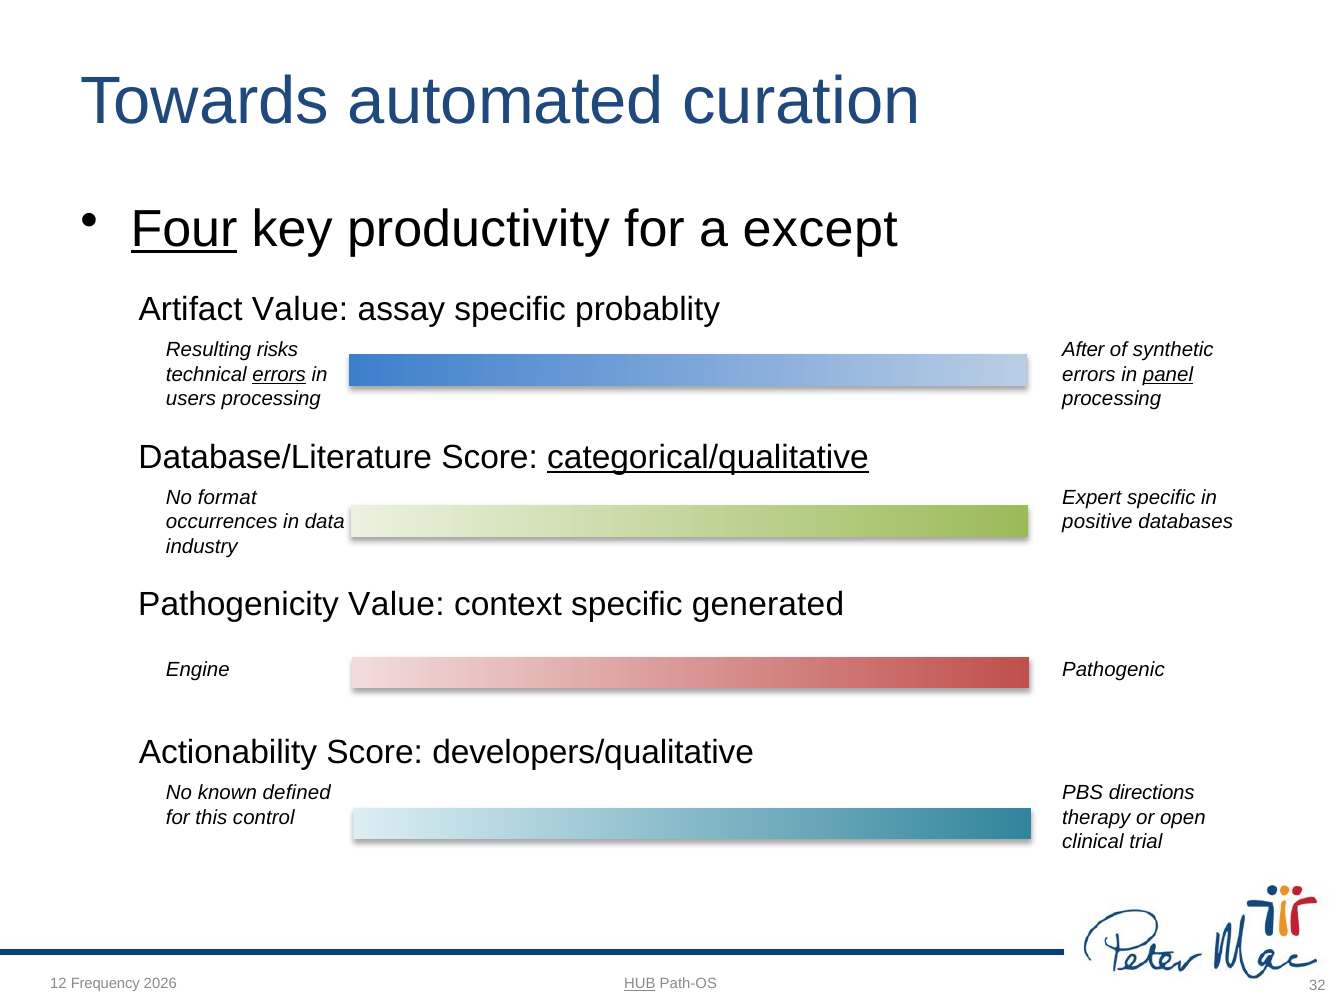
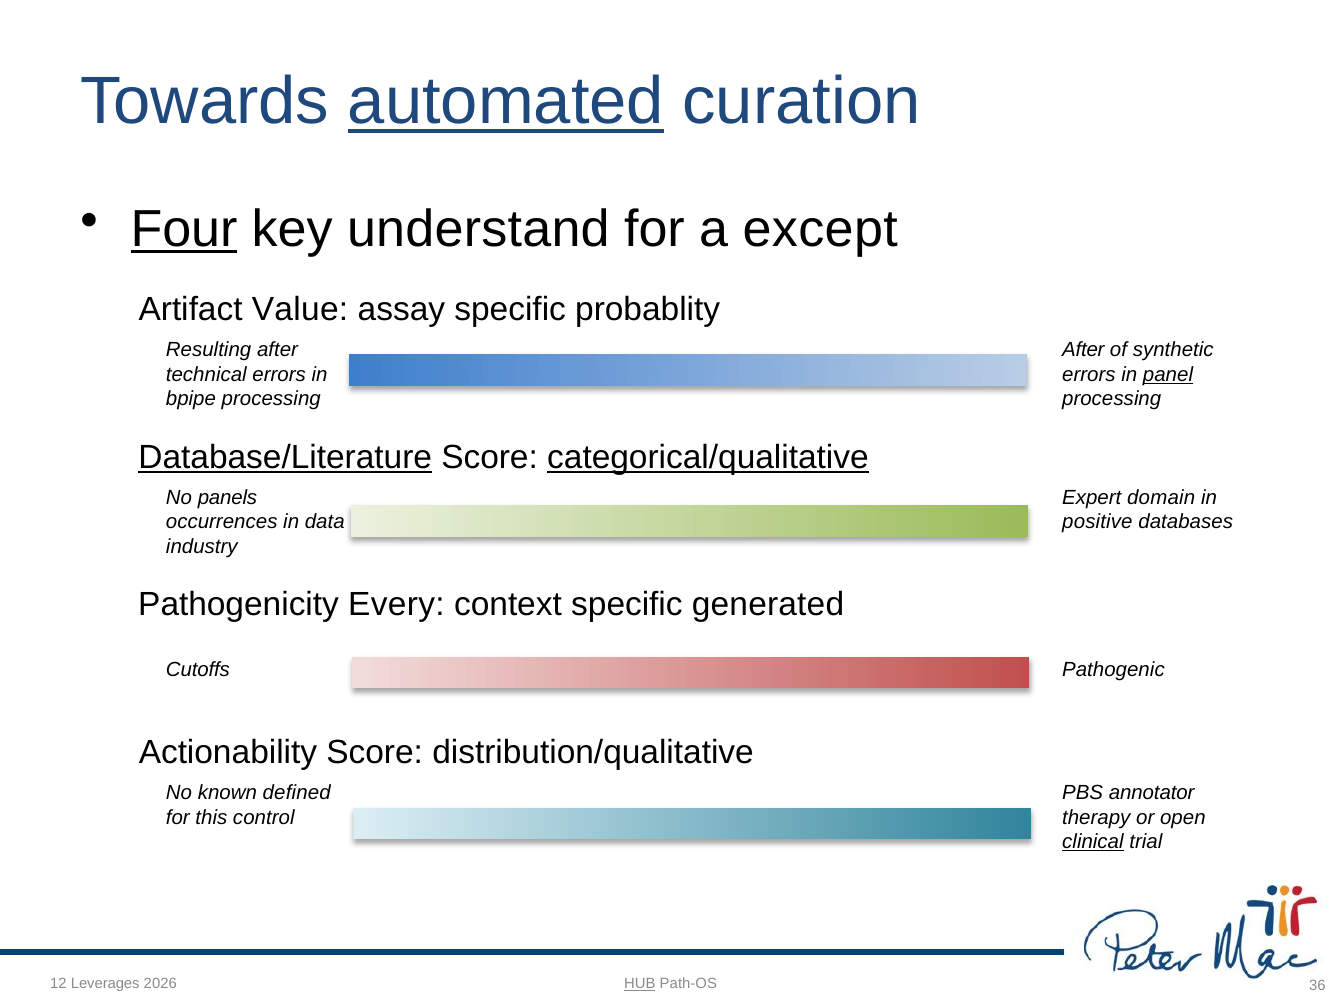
automated underline: none -> present
productivity: productivity -> understand
Resulting risks: risks -> after
errors at (279, 375) underline: present -> none
users: users -> bpipe
Database/Literature underline: none -> present
format: format -> panels
Expert specific: specific -> domain
Pathogenicity Value: Value -> Every
Engine: Engine -> Cutoffs
developers/qualitative: developers/qualitative -> distribution/qualitative
directions: directions -> annotator
clinical underline: none -> present
Frequency: Frequency -> Leverages
32: 32 -> 36
